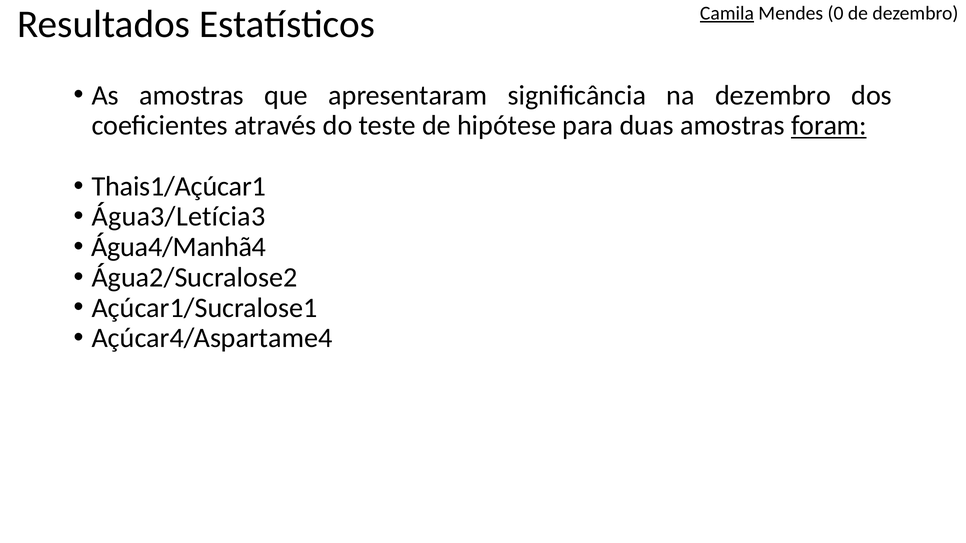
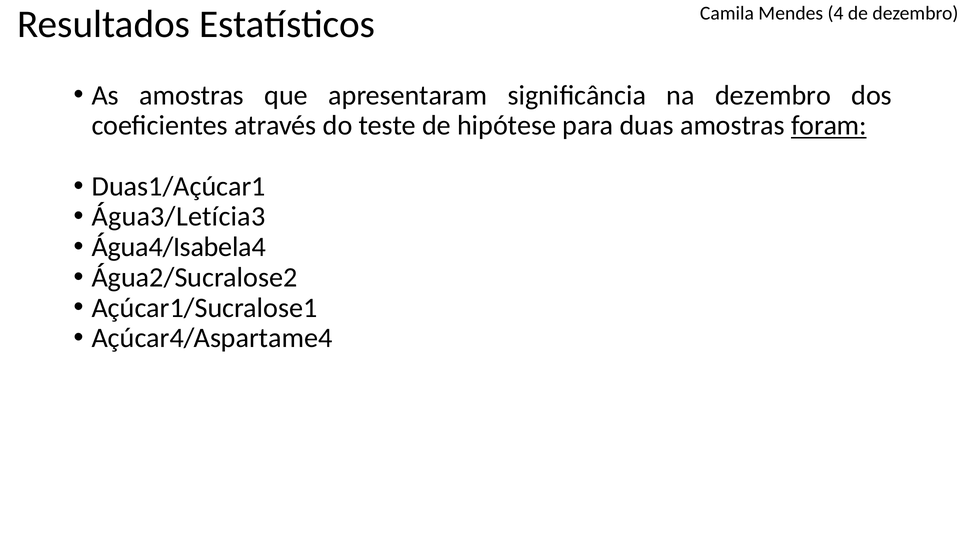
Camila underline: present -> none
0: 0 -> 4
Thais1/Açúcar1: Thais1/Açúcar1 -> Duas1/Açúcar1
Água4/Manhã4: Água4/Manhã4 -> Água4/Isabela4
